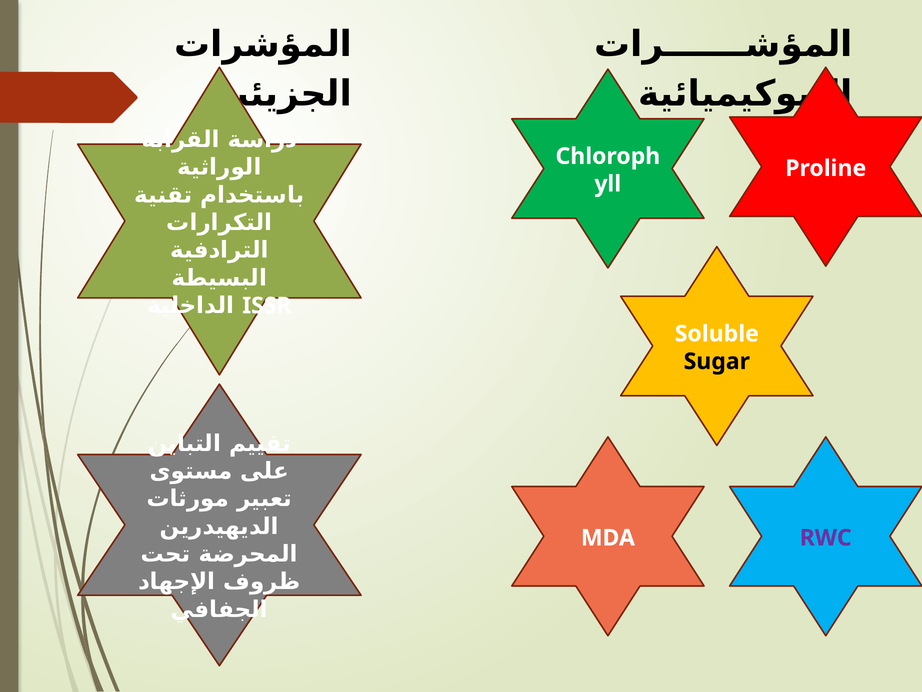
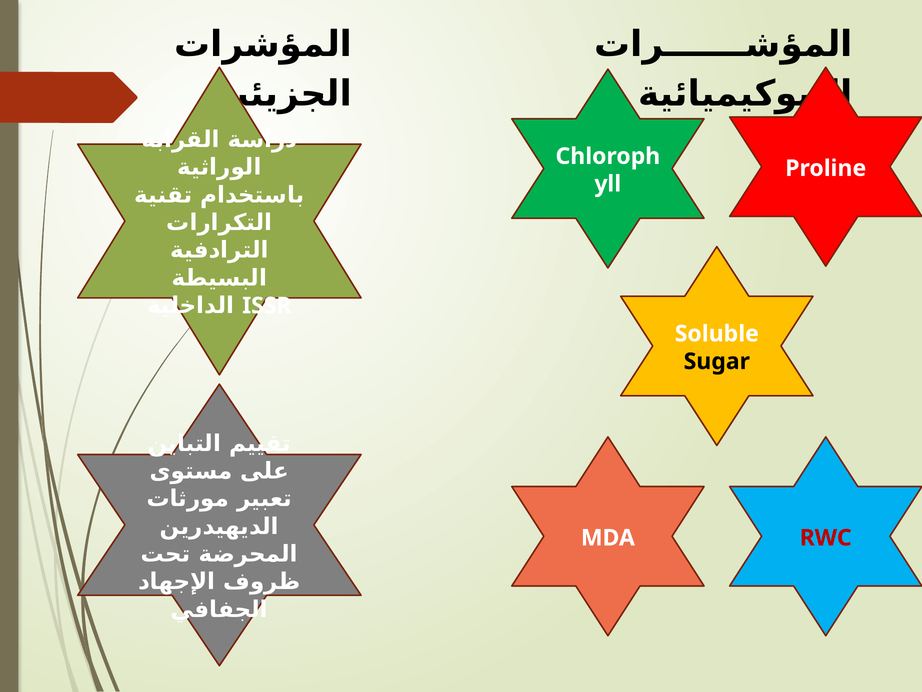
RWC colour: purple -> red
